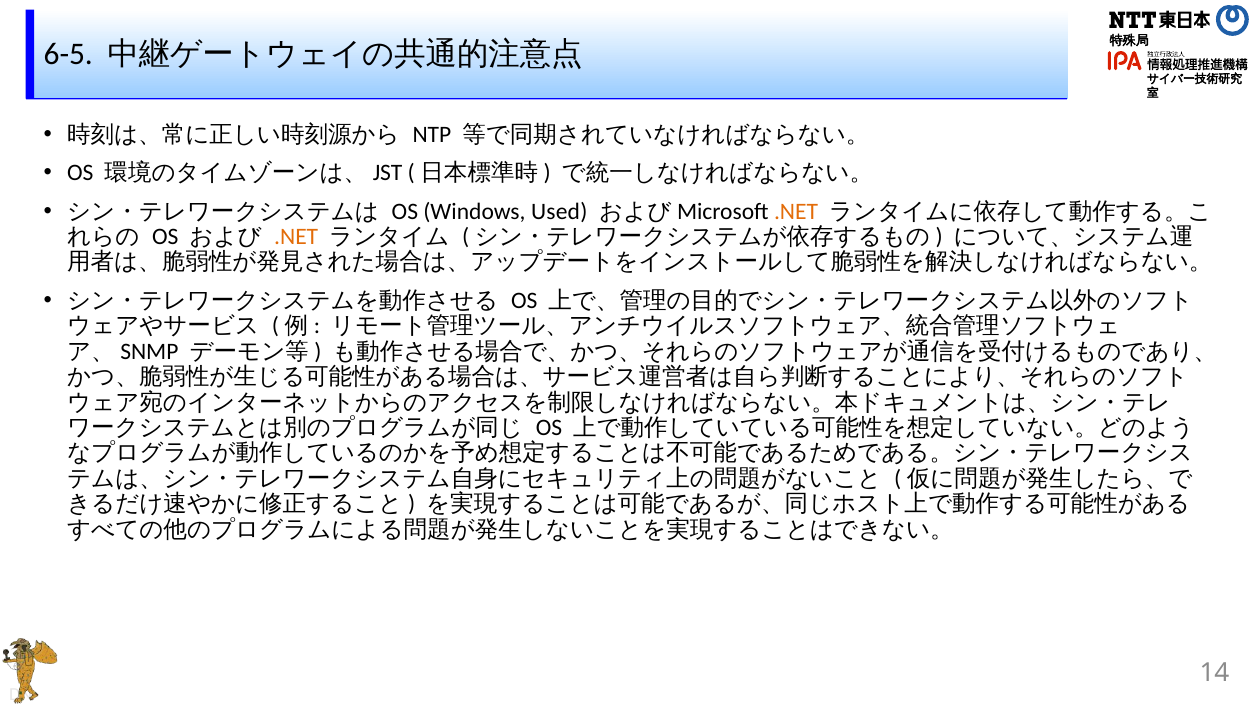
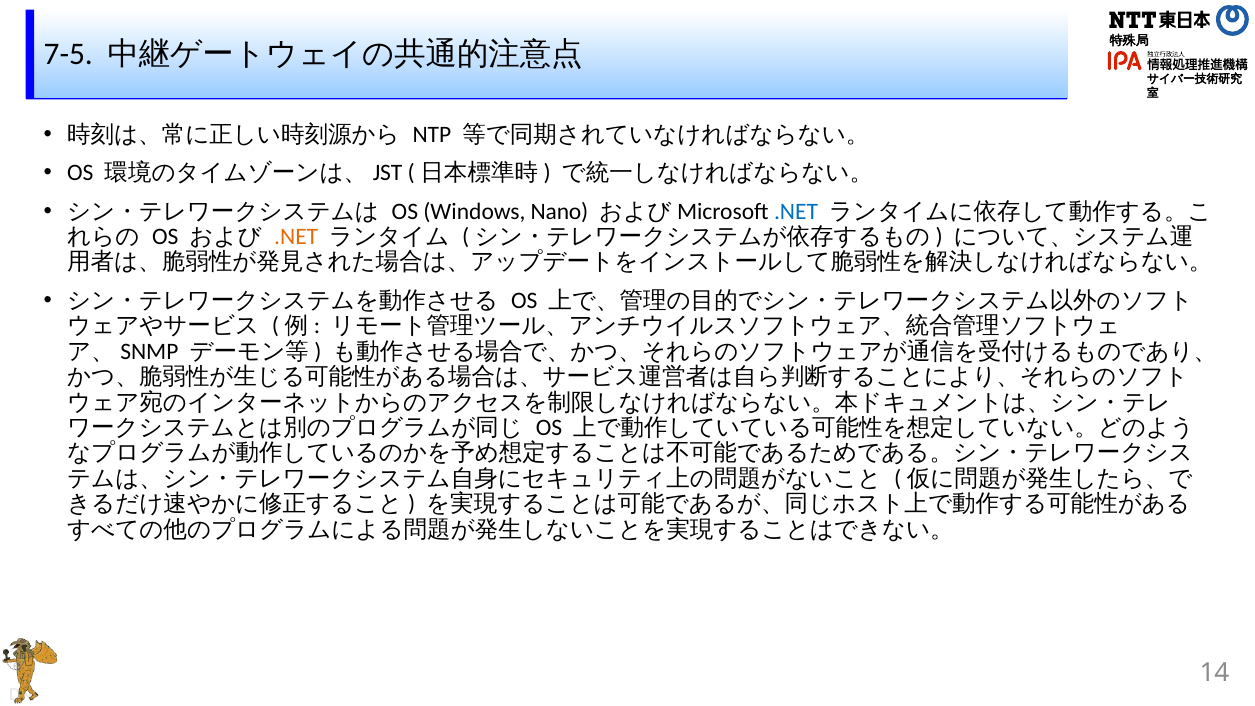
6-5: 6-5 -> 7-5
Used: Used -> Nano
.NET at (796, 211) colour: orange -> blue
